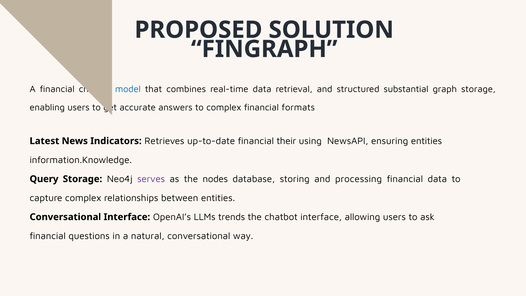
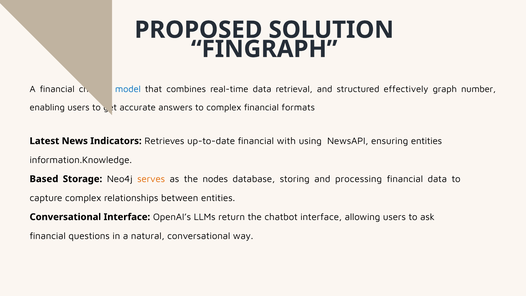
substantial: substantial -> effectively
graph storage: storage -> number
their: their -> with
Query: Query -> Based
serves colour: purple -> orange
trends: trends -> return
